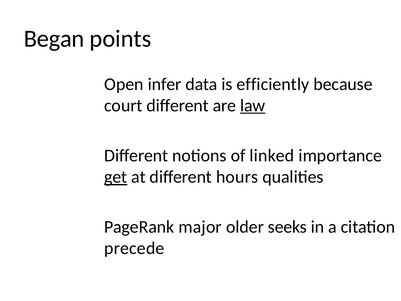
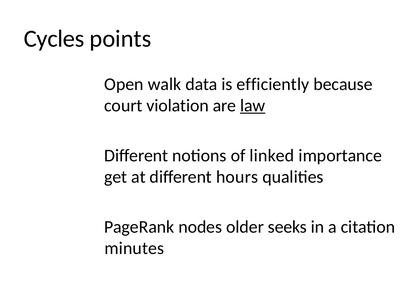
Began: Began -> Cycles
infer: infer -> walk
court different: different -> violation
get underline: present -> none
major: major -> nodes
precede: precede -> minutes
